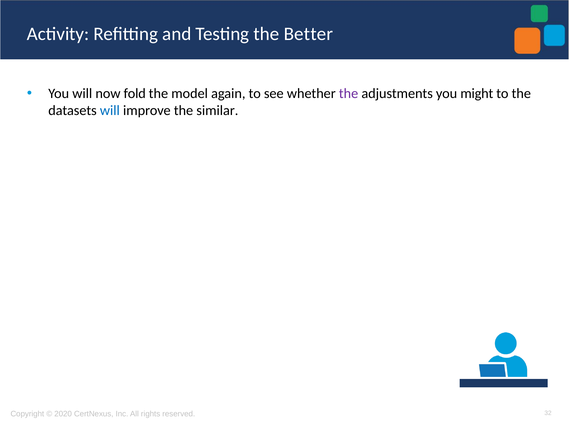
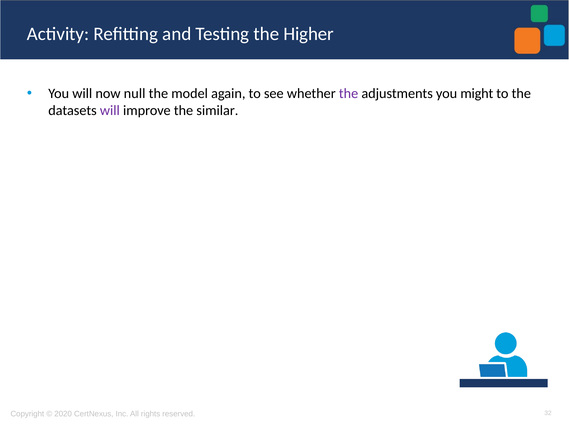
Better: Better -> Higher
fold: fold -> null
will at (110, 110) colour: blue -> purple
